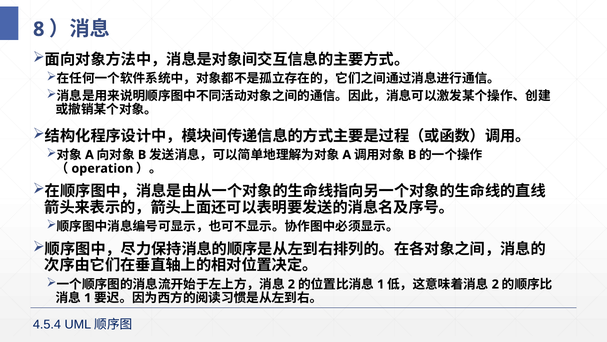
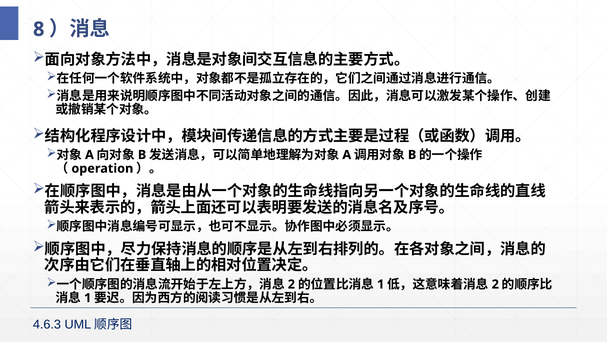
4.5.4: 4.5.4 -> 4.6.3
